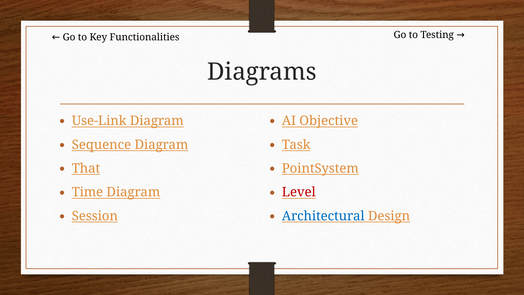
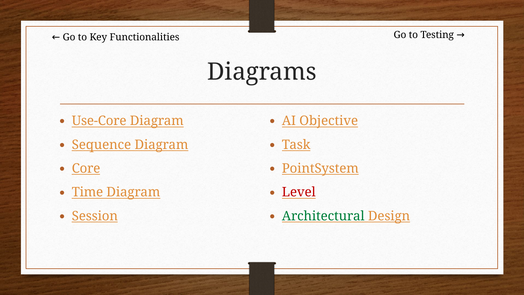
Use-Link: Use-Link -> Use-Core
That: That -> Core
Architectural colour: blue -> green
